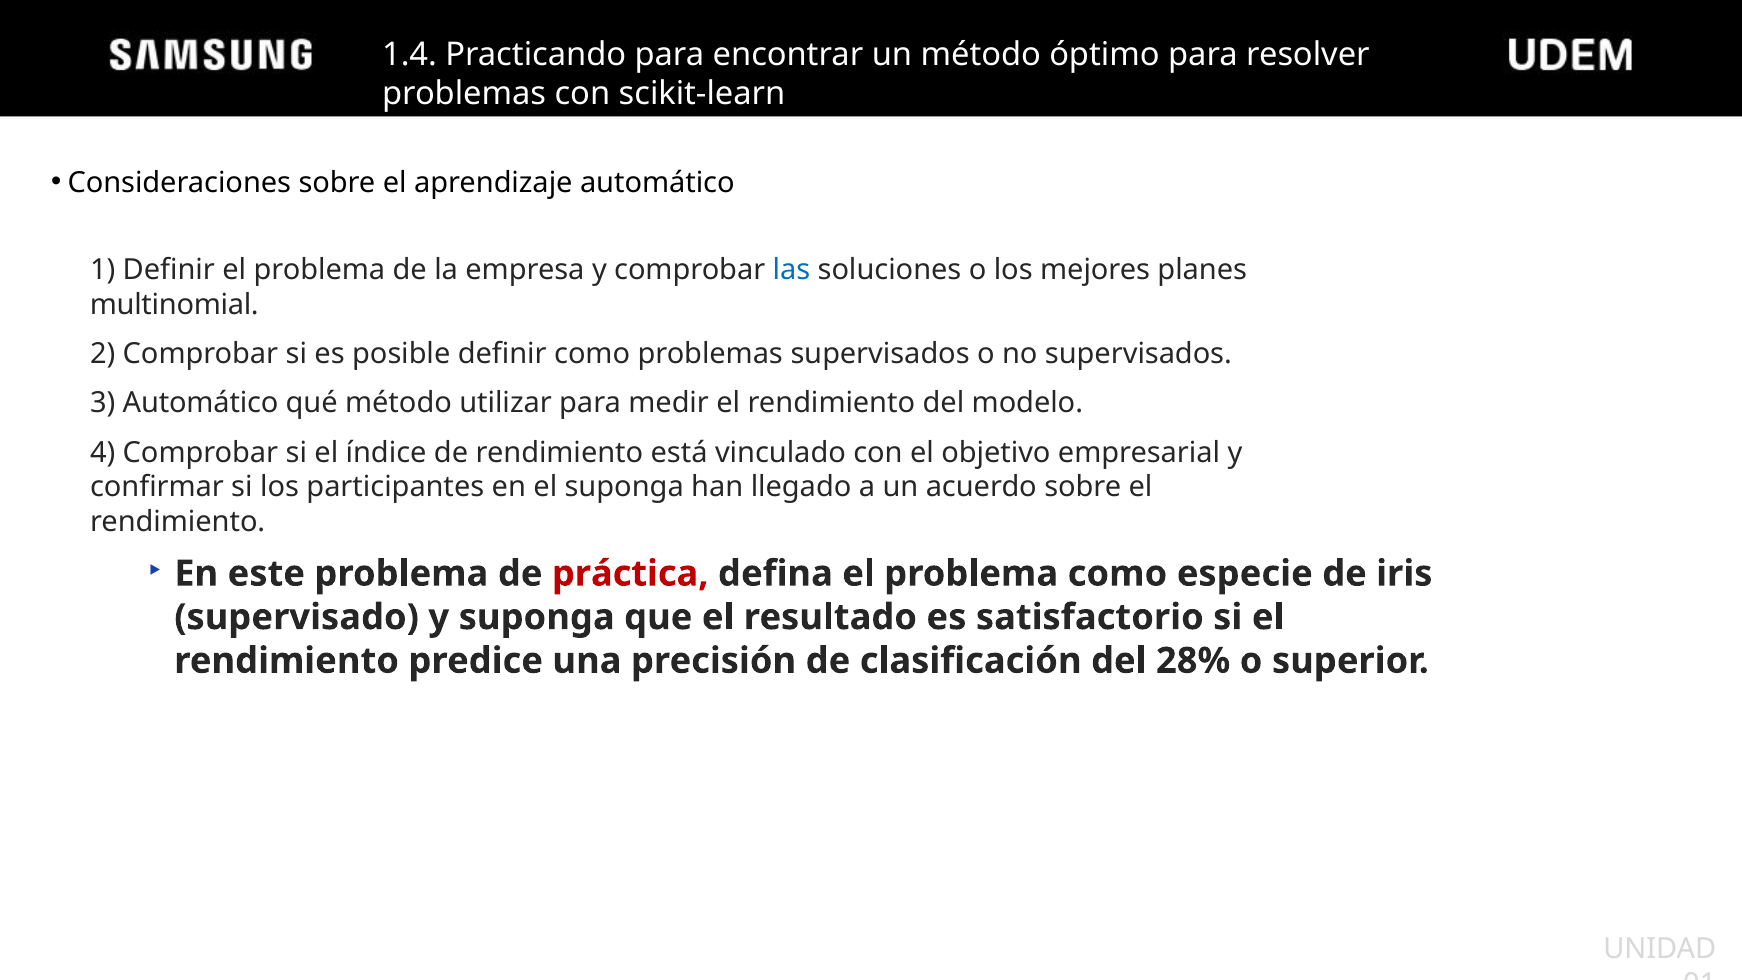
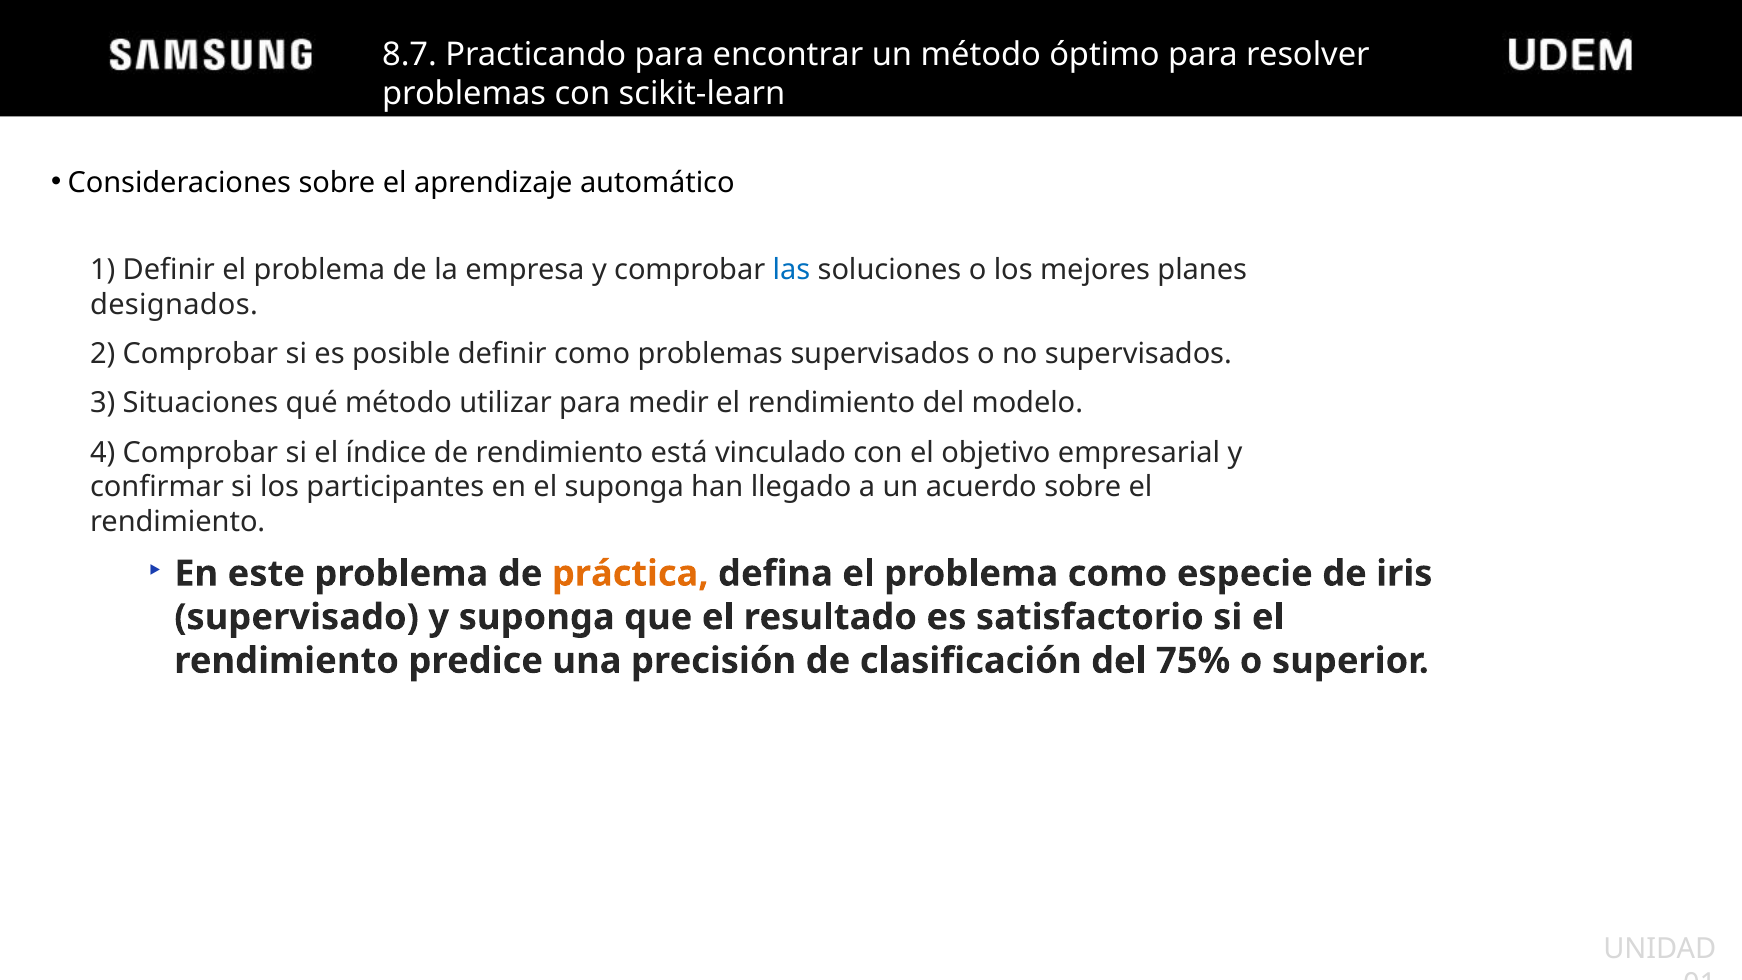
1.4: 1.4 -> 8.7
multinomial: multinomial -> designados
3 Automático: Automático -> Situaciones
práctica colour: red -> orange
28%: 28% -> 75%
